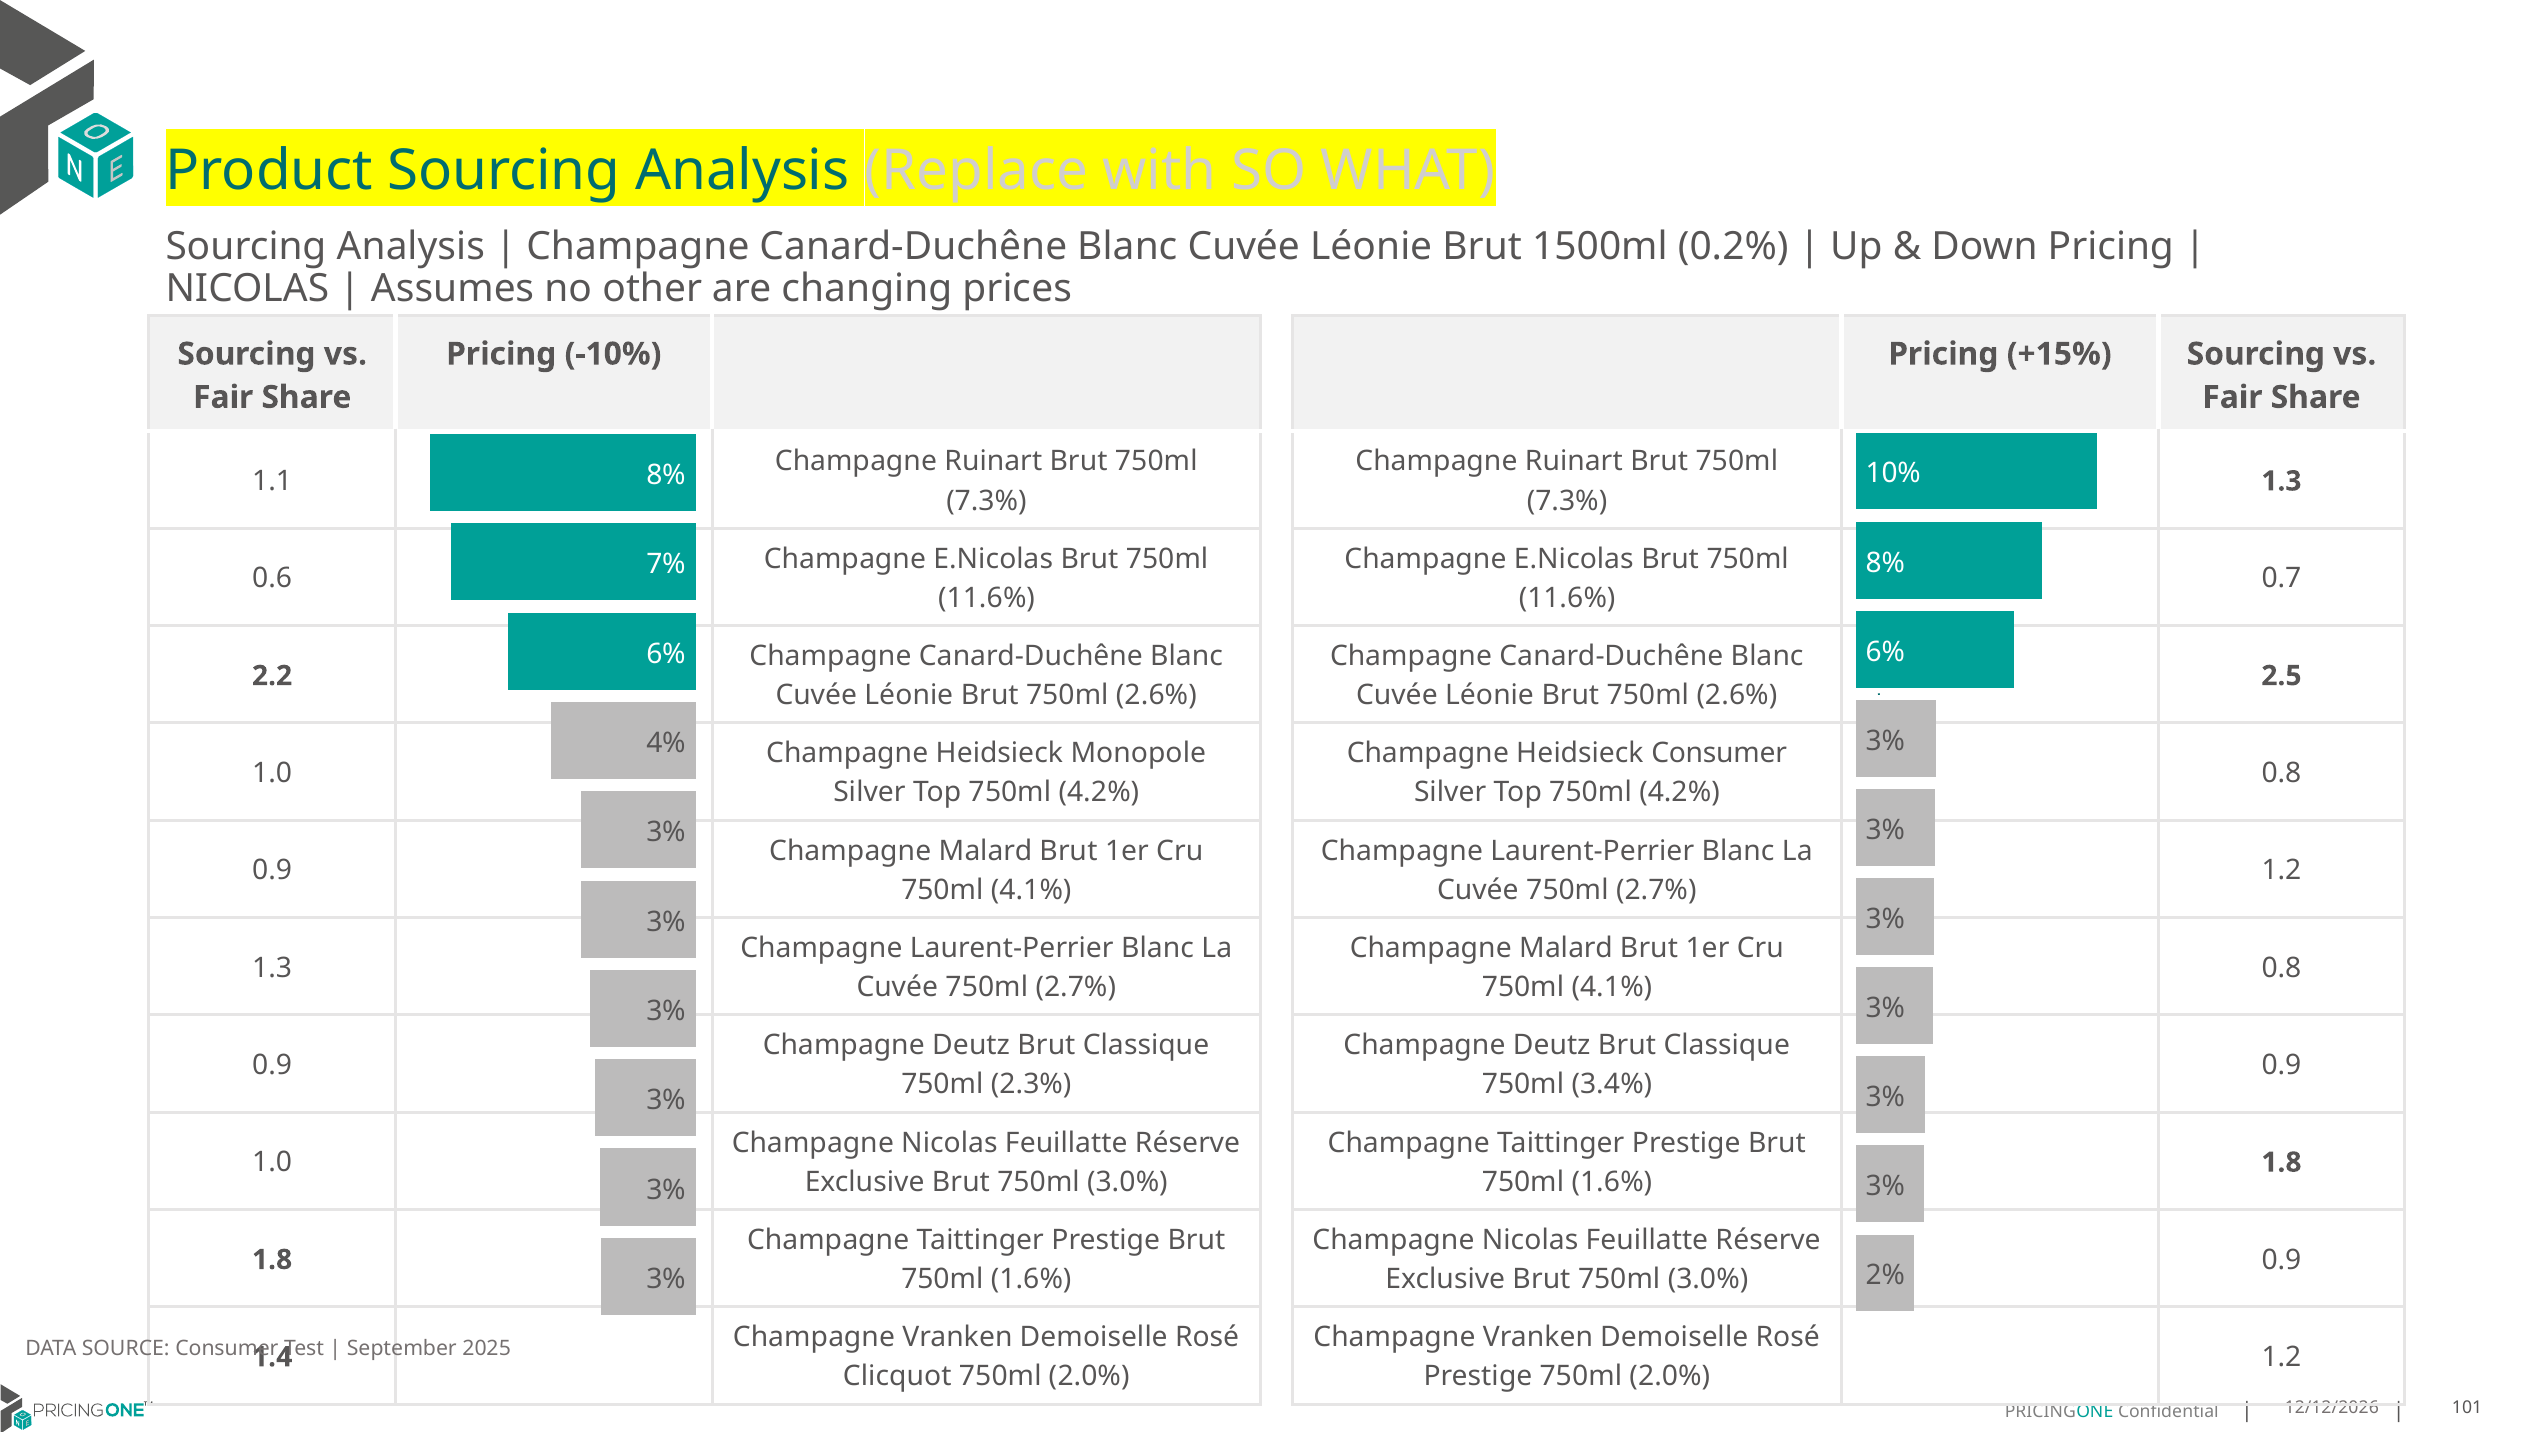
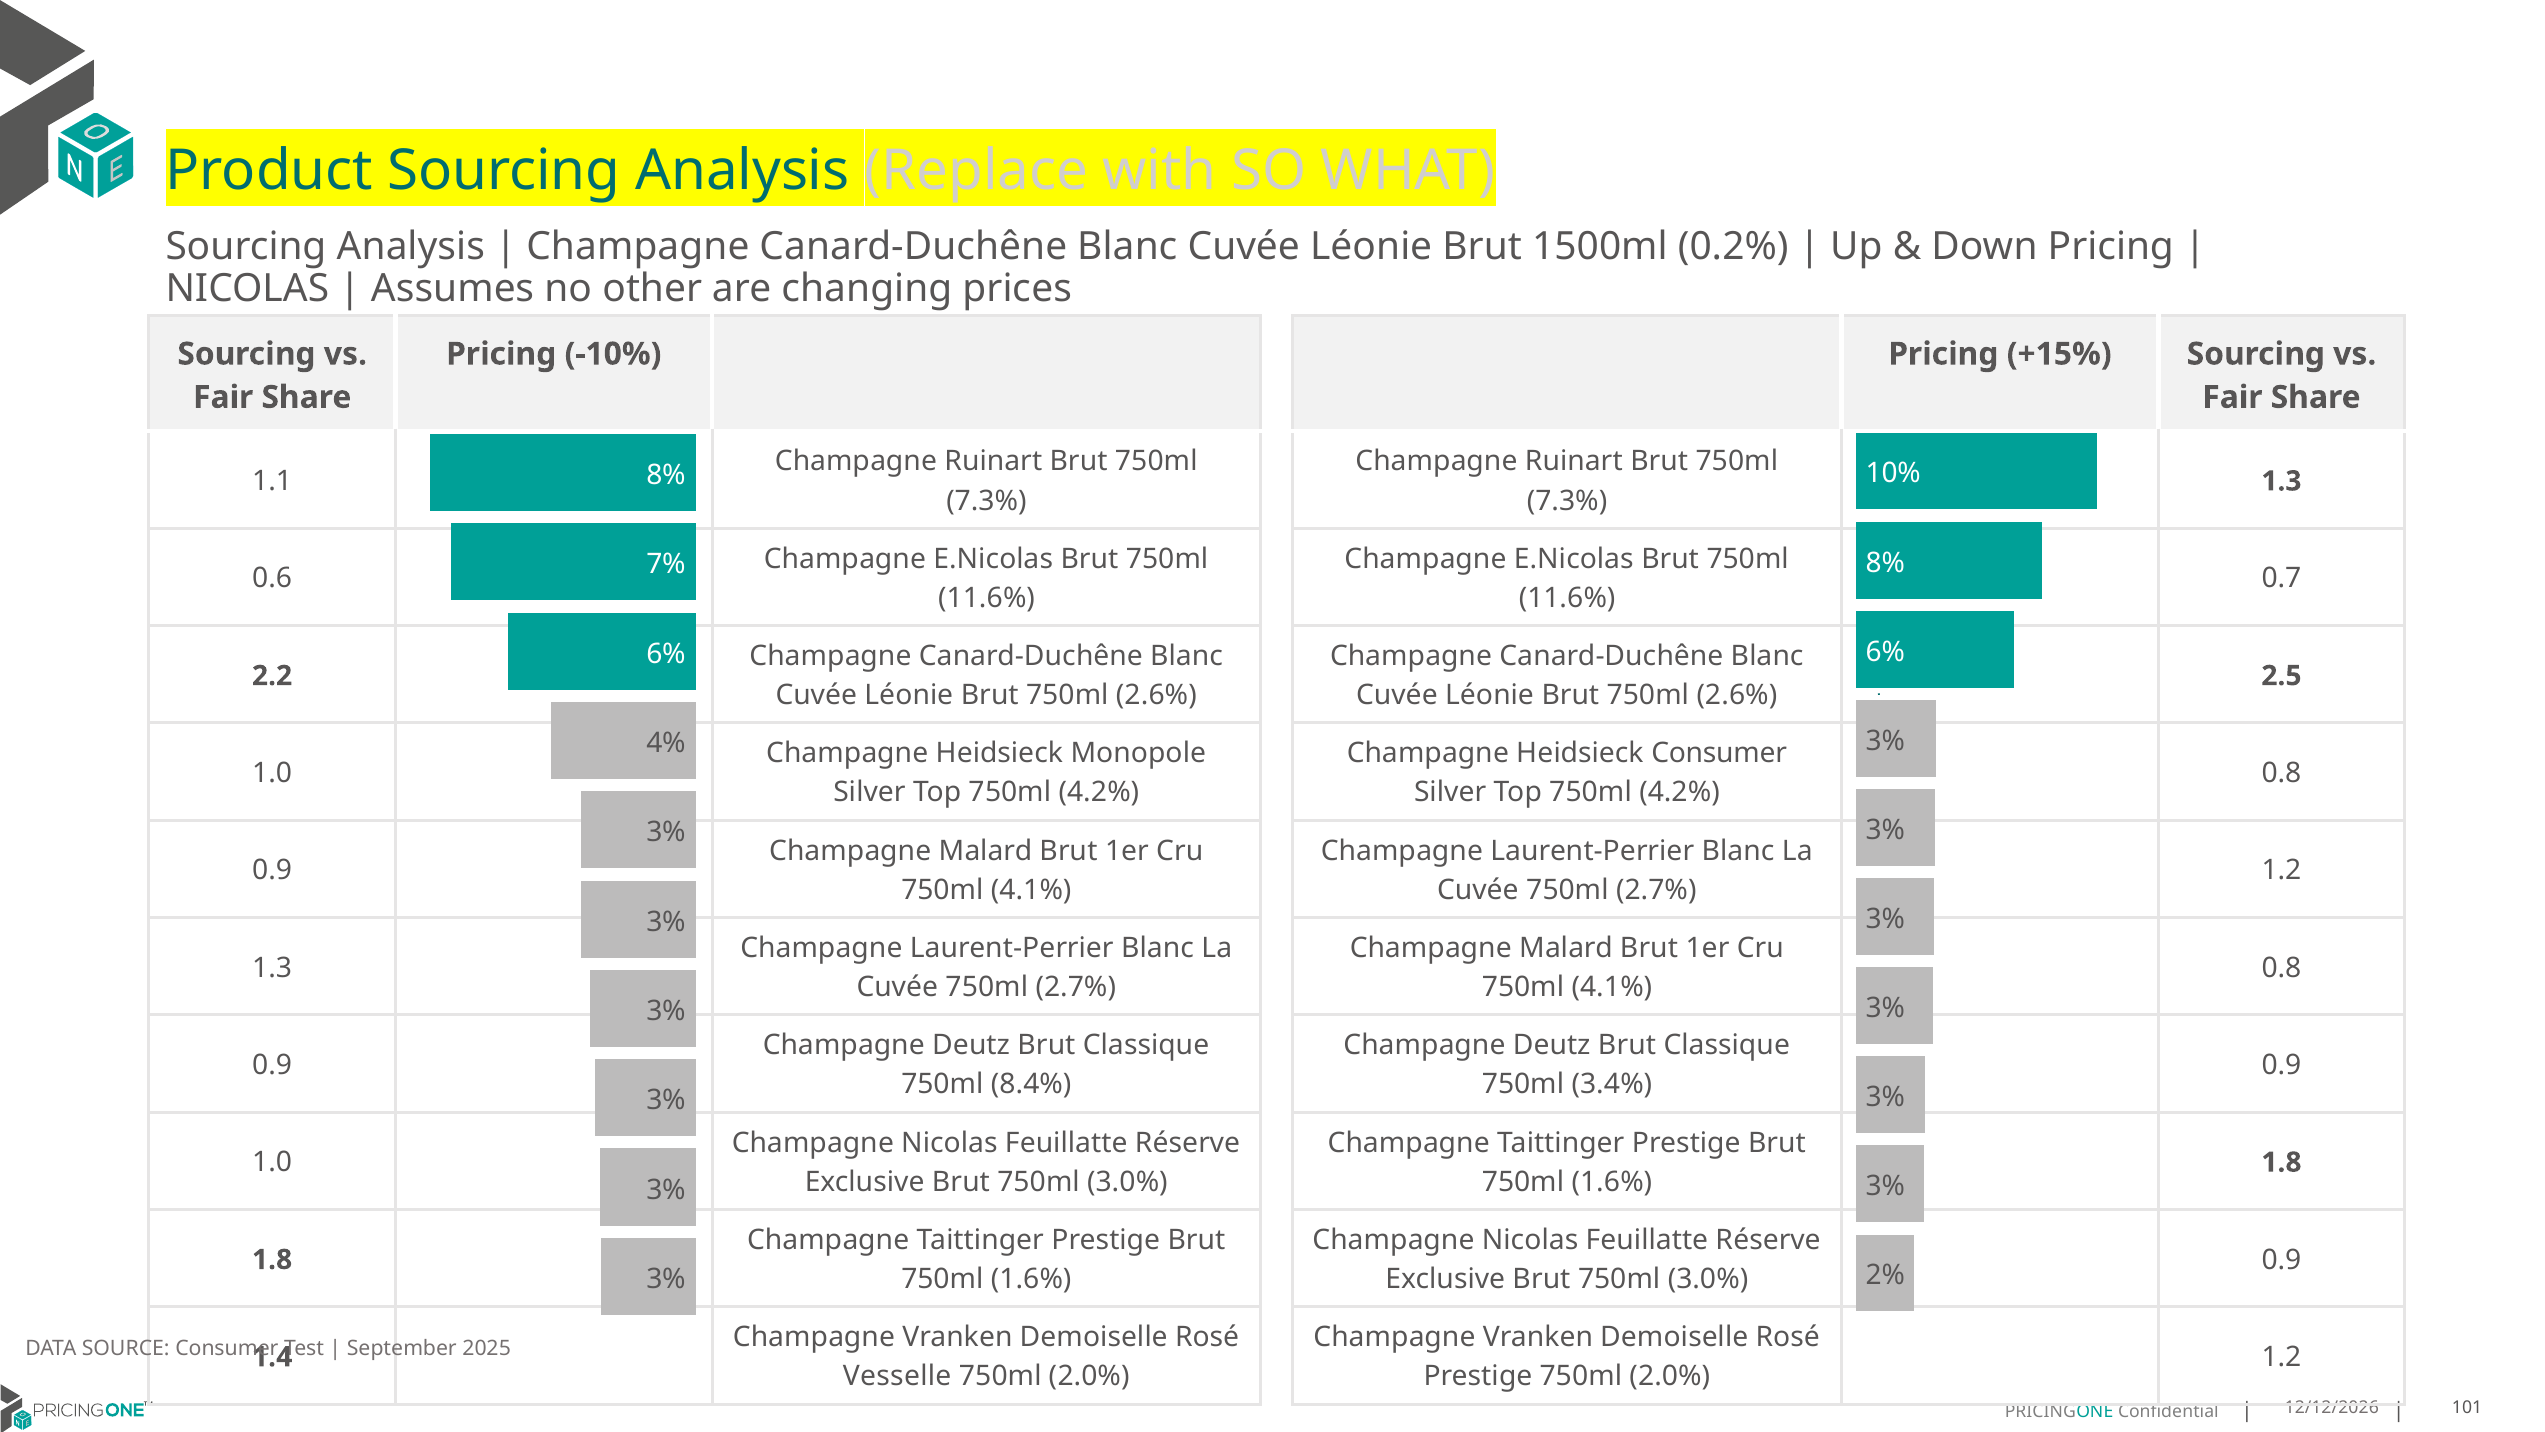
2.3%: 2.3% -> 8.4%
Clicquot: Clicquot -> Vesselle
